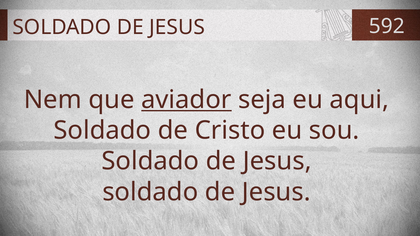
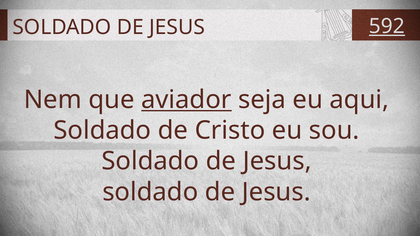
592 underline: none -> present
